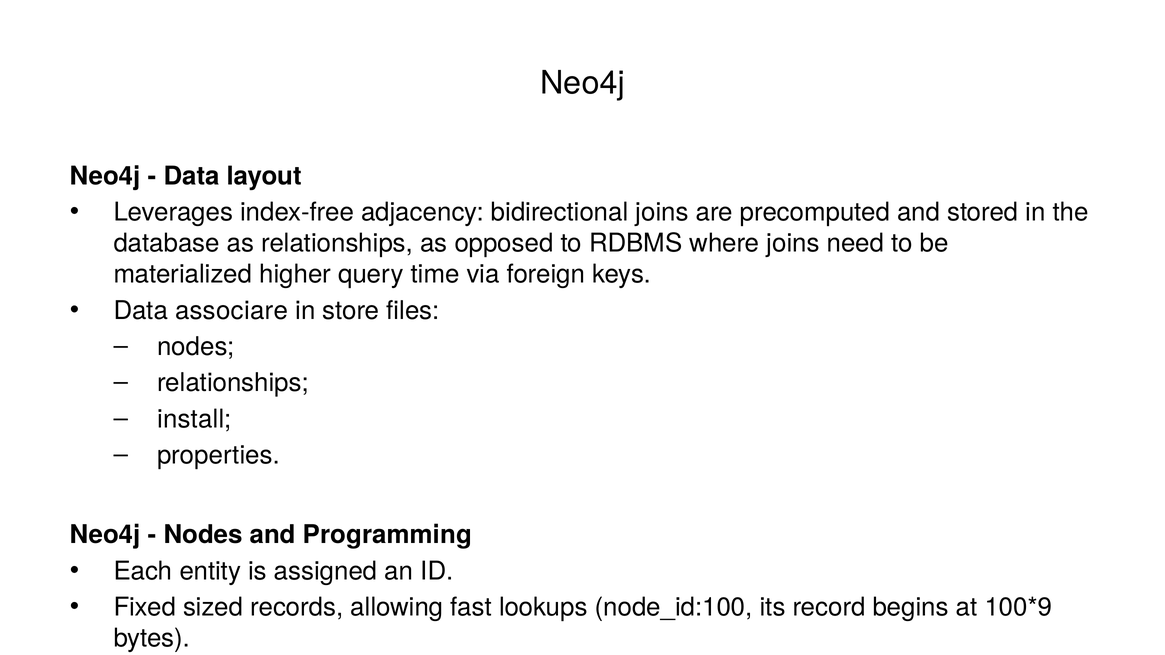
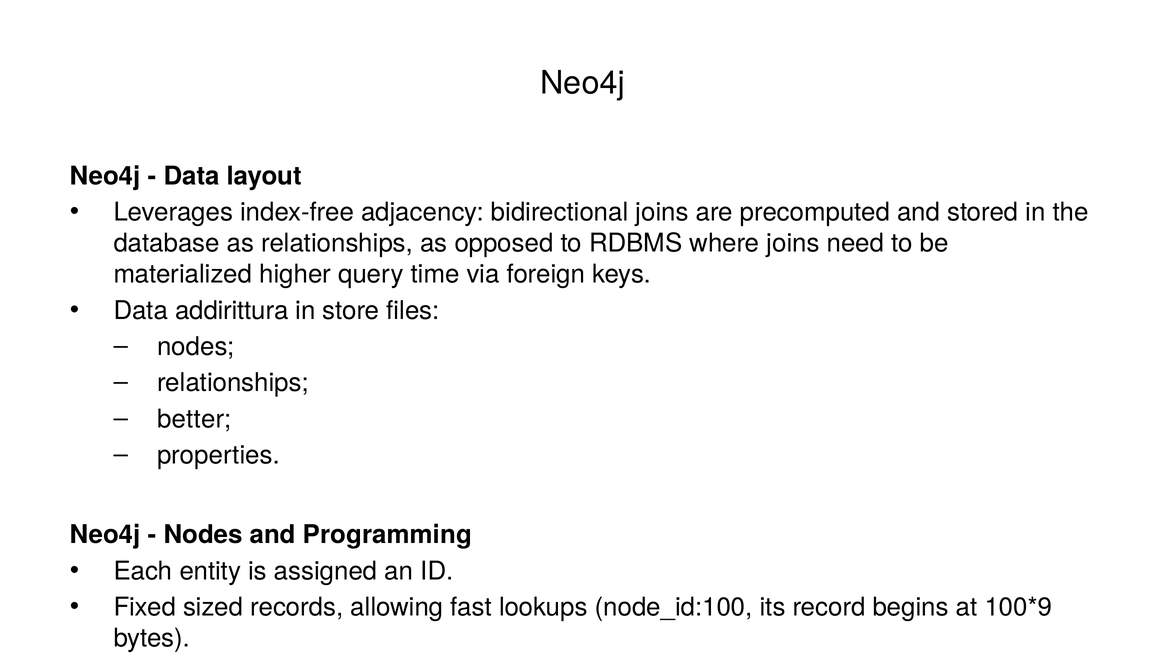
associare: associare -> addirittura
install: install -> better
